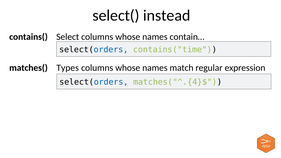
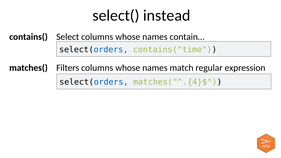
Types: Types -> Filters
